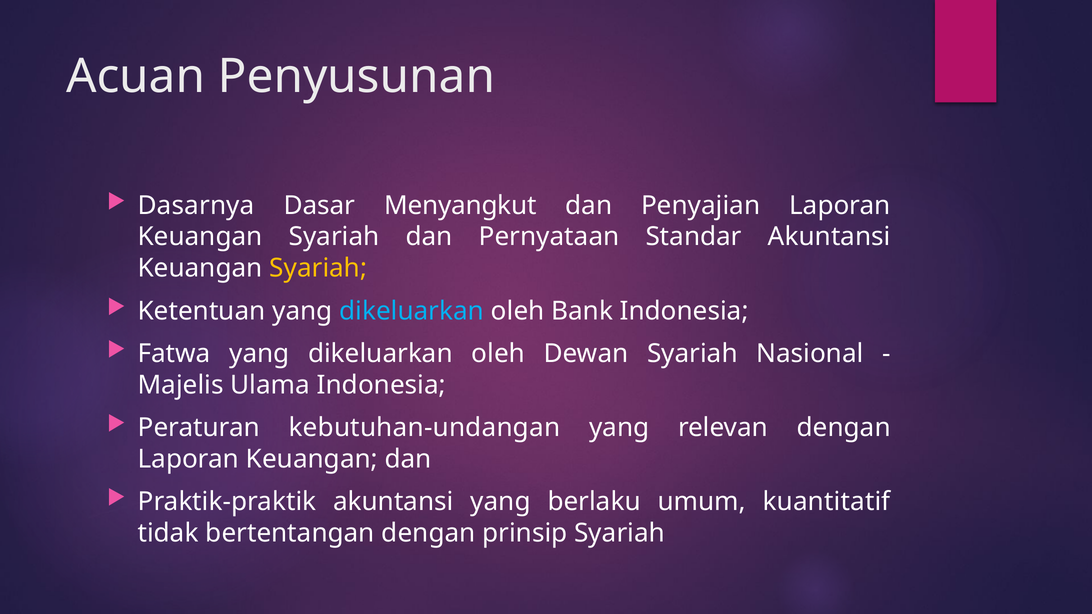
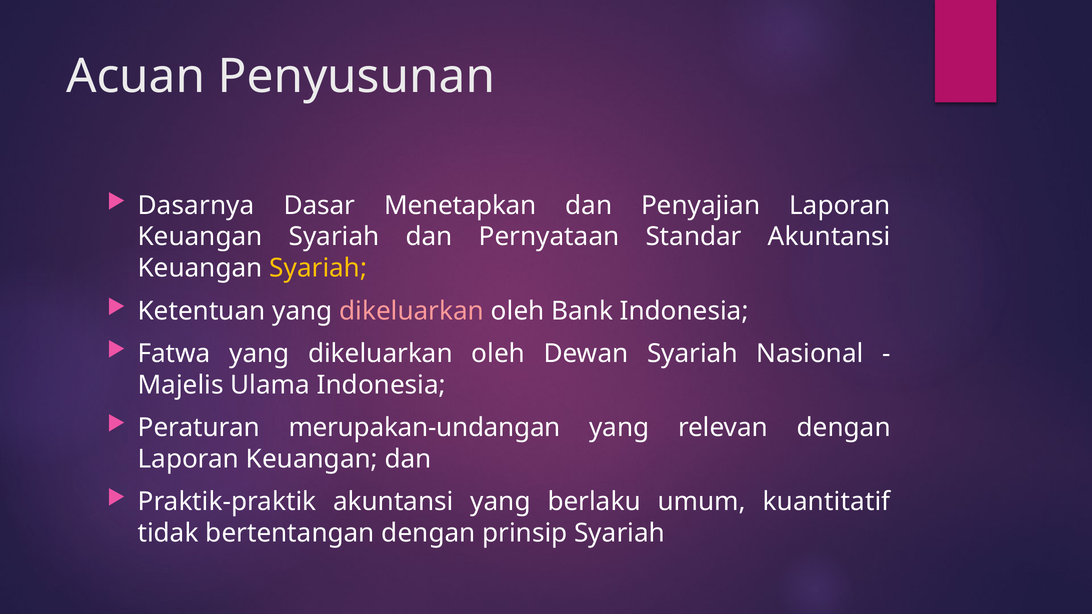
Menyangkut: Menyangkut -> Menetapkan
dikeluarkan at (412, 311) colour: light blue -> pink
kebutuhan-undangan: kebutuhan-undangan -> merupakan-undangan
